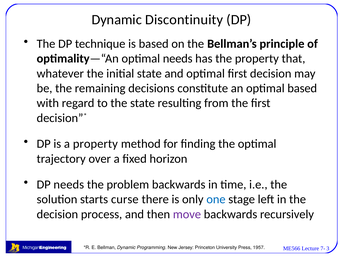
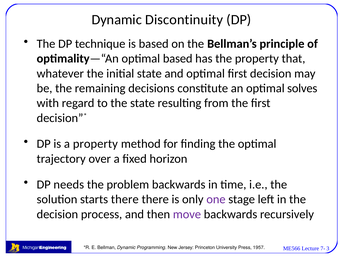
optimal needs: needs -> based
optimal based: based -> solves
starts curse: curse -> there
one colour: blue -> purple
